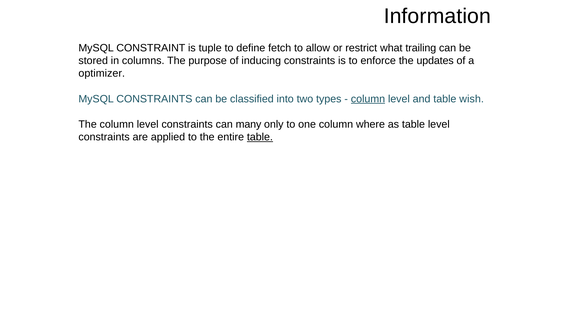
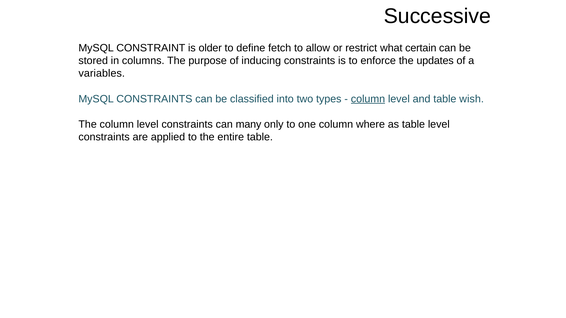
Information: Information -> Successive
tuple: tuple -> older
trailing: trailing -> certain
optimizer: optimizer -> variables
table at (260, 137) underline: present -> none
